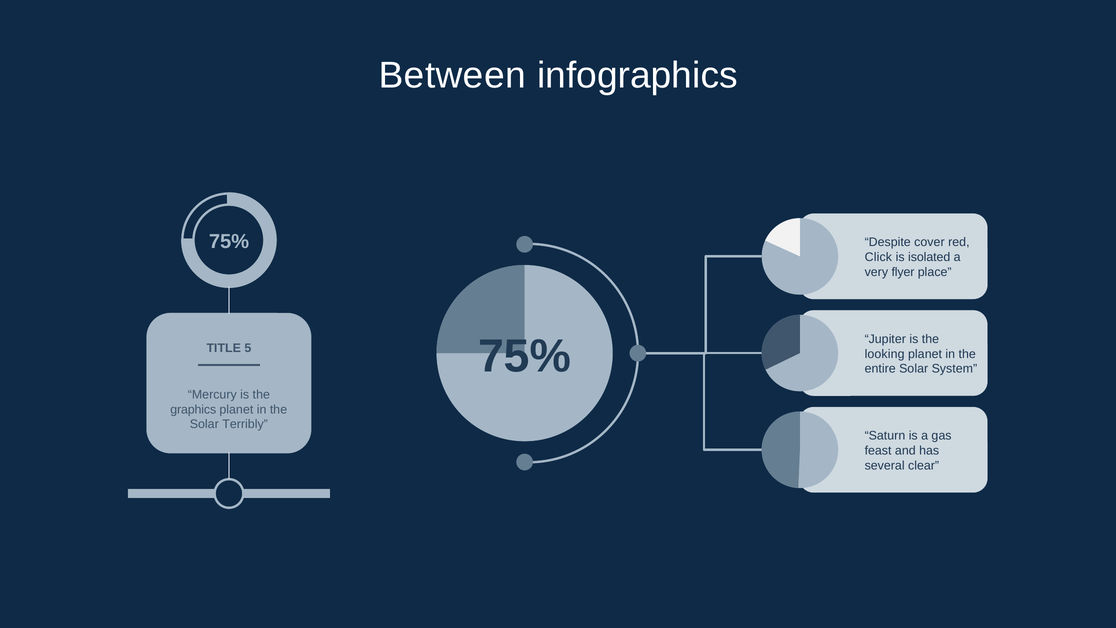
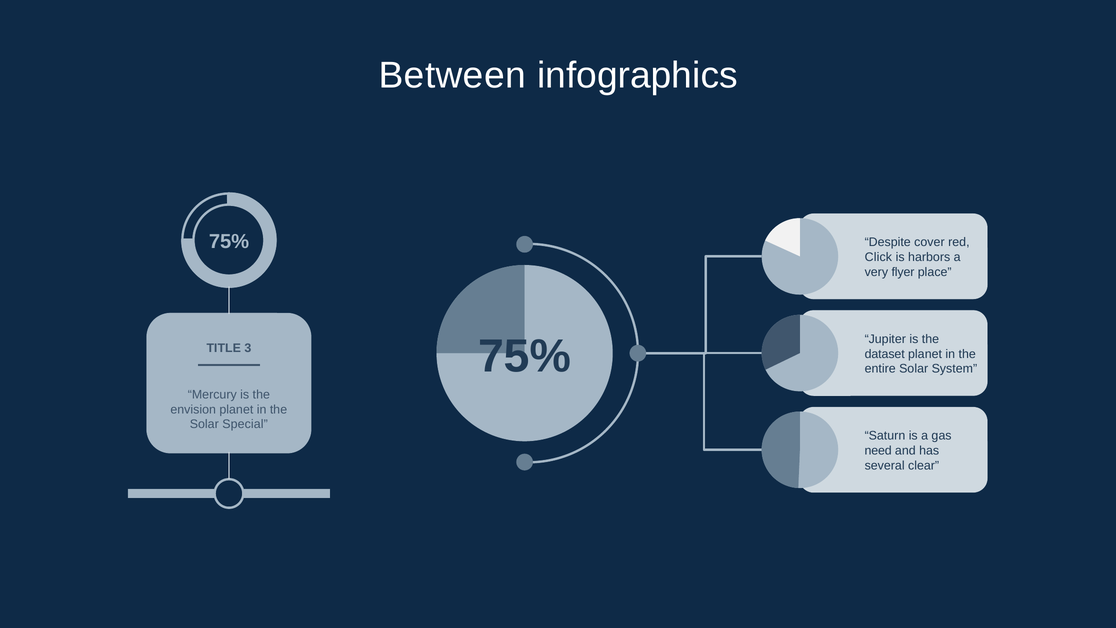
isolated: isolated -> harbors
5: 5 -> 3
looking: looking -> dataset
graphics: graphics -> envision
Terribly: Terribly -> Special
feast: feast -> need
